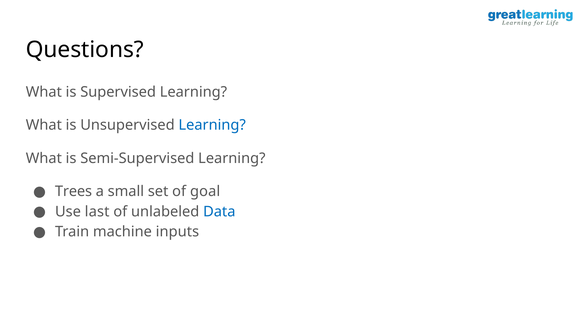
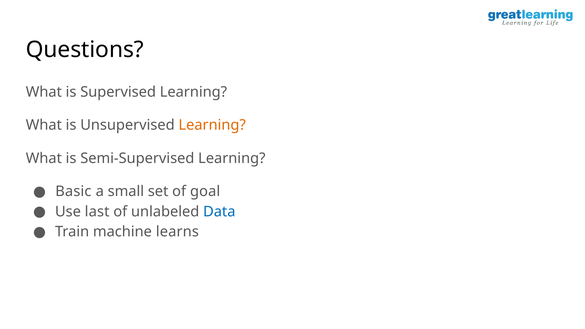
Learning at (212, 125) colour: blue -> orange
Trees: Trees -> Basic
inputs: inputs -> learns
